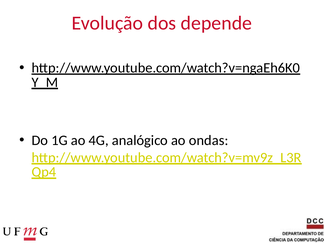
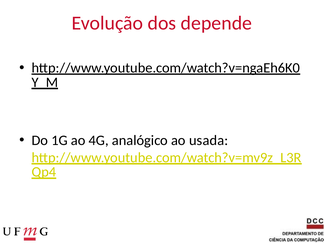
ondas: ondas -> usada
